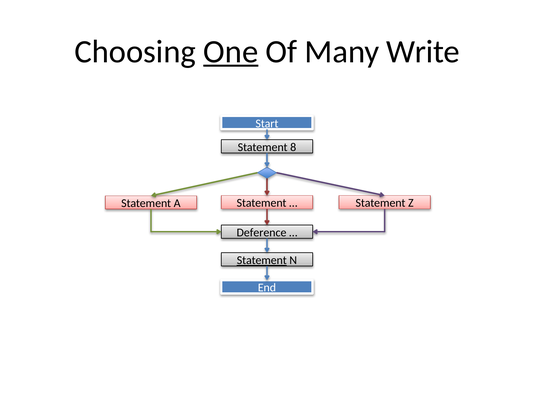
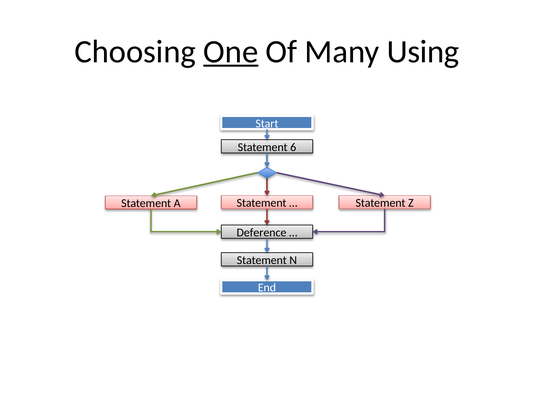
Write: Write -> Using
8: 8 -> 6
Statement at (262, 260) underline: present -> none
